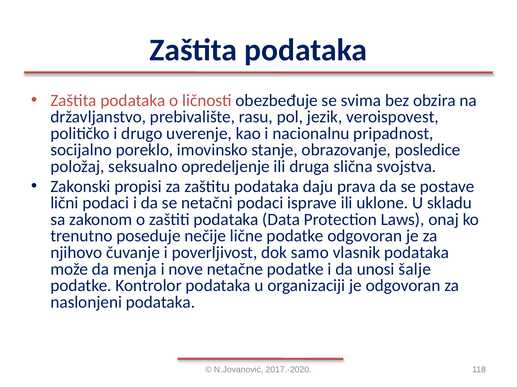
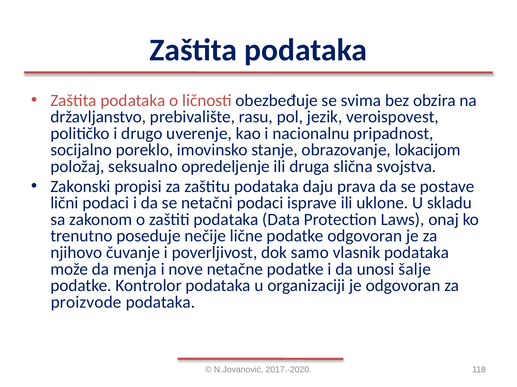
posledice: posledice -> lokacijom
naslonjeni: naslonjeni -> proizvode
